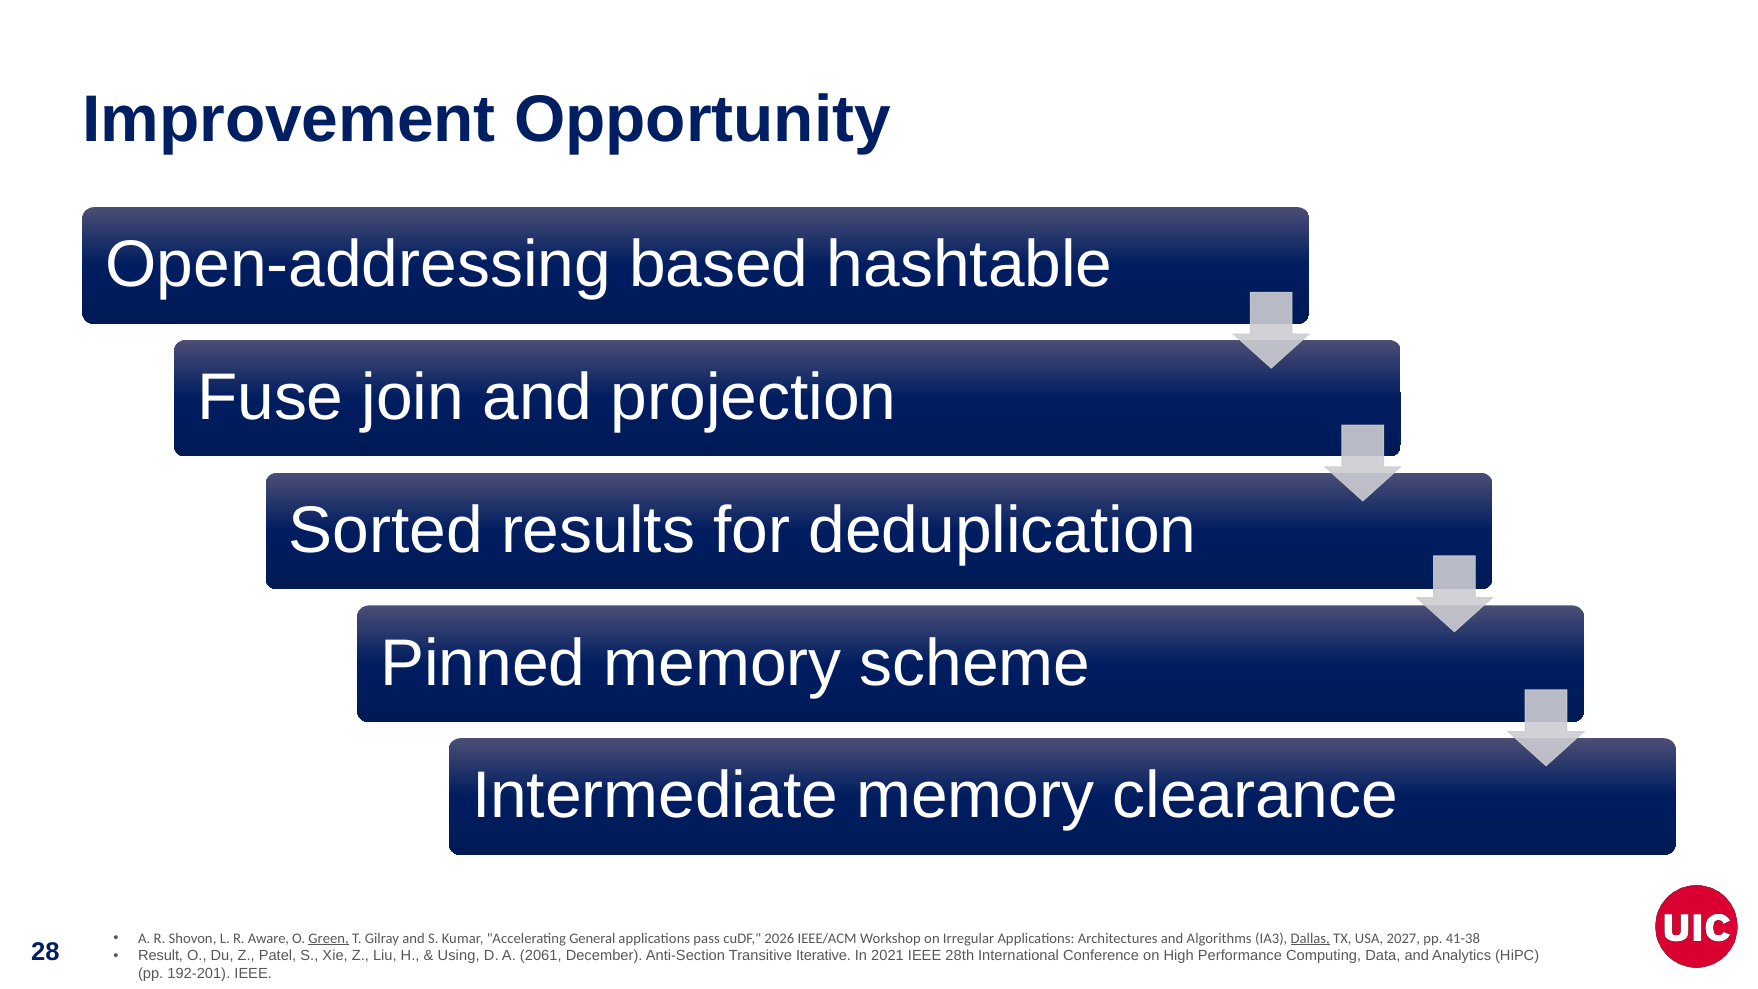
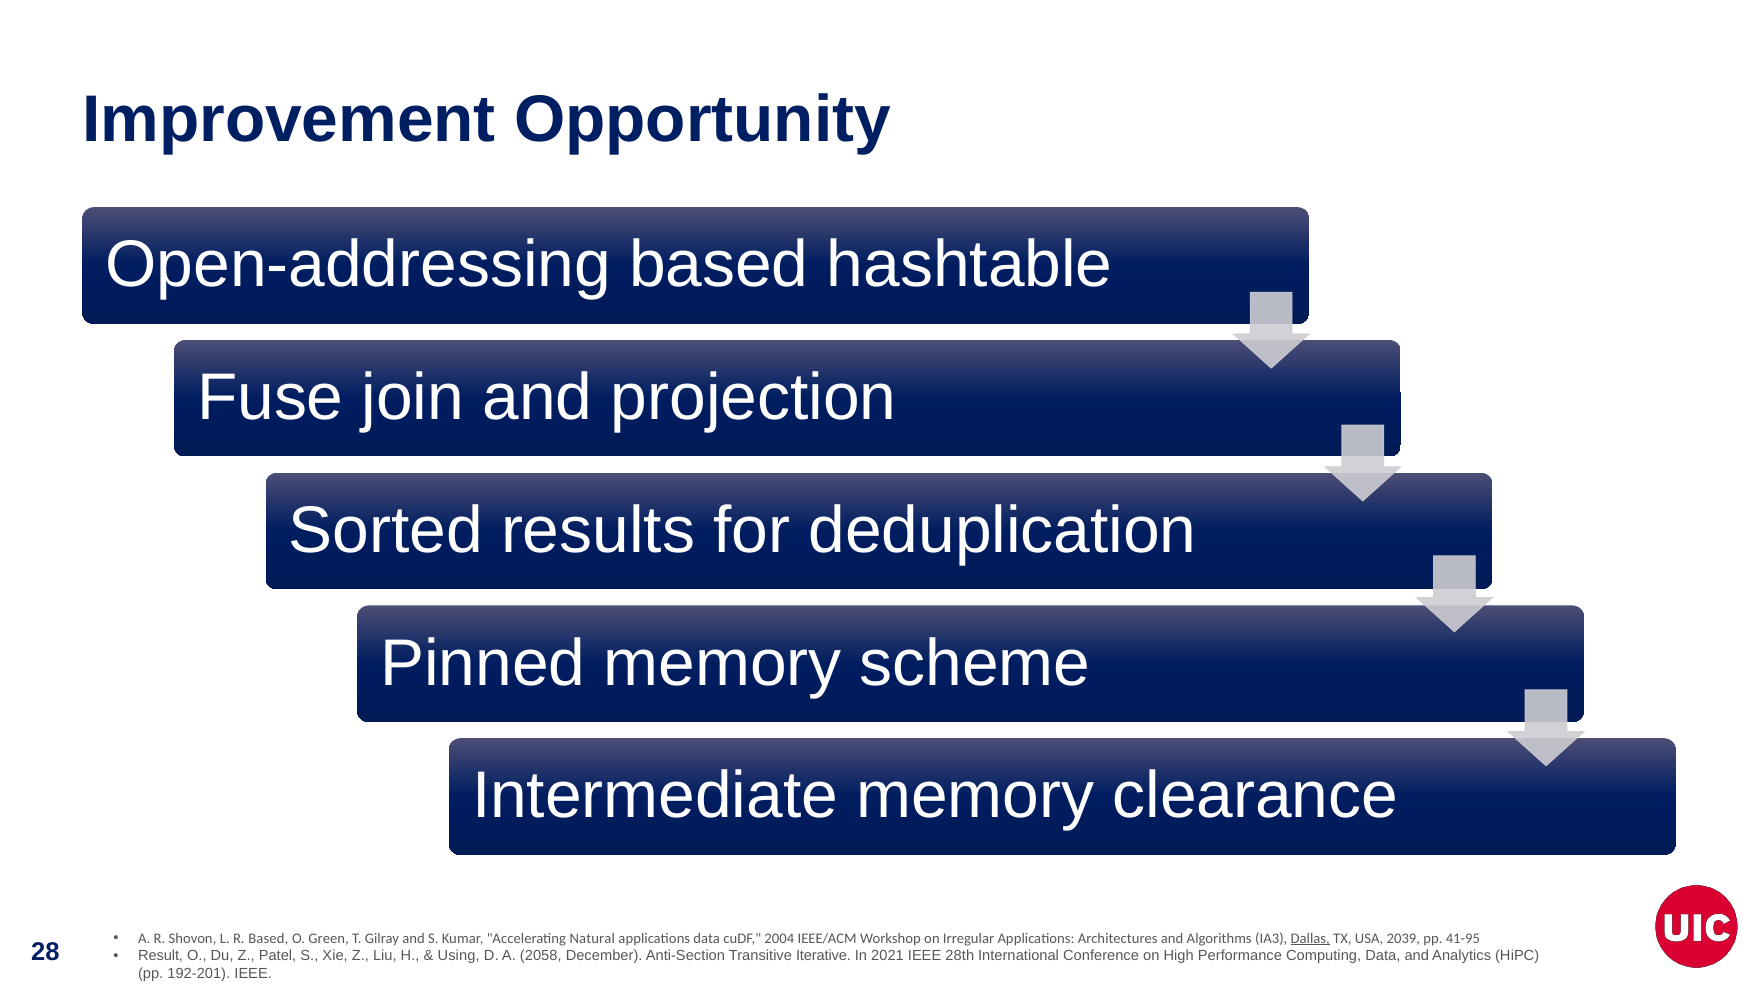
R Aware: Aware -> Based
Green underline: present -> none
General: General -> Natural
applications pass: pass -> data
2026: 2026 -> 2004
2027: 2027 -> 2039
41-38: 41-38 -> 41-95
2061: 2061 -> 2058
